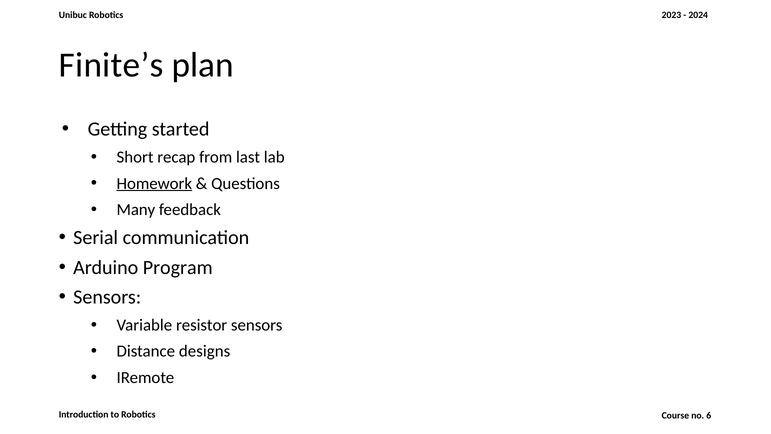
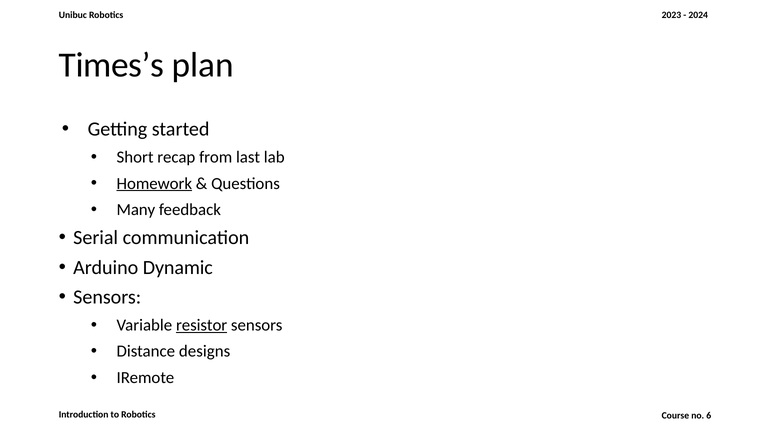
Finite’s: Finite’s -> Times’s
Program: Program -> Dynamic
resistor underline: none -> present
